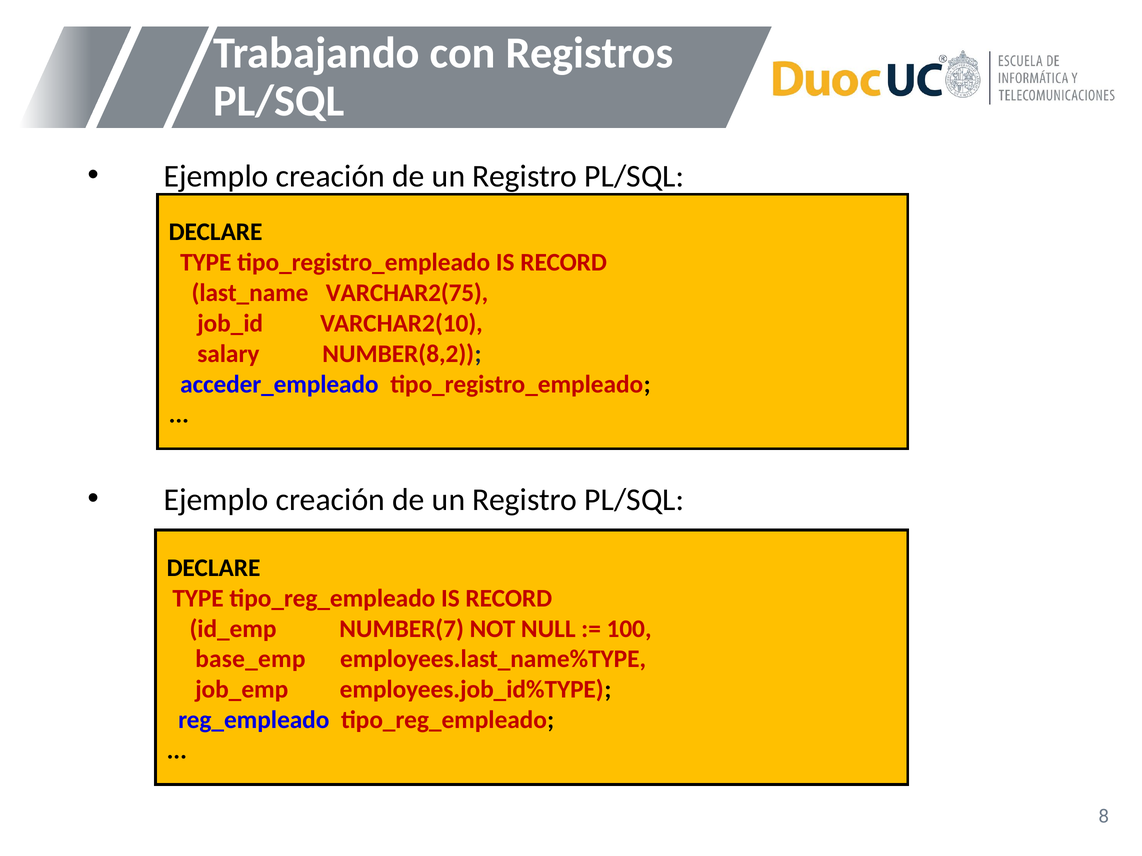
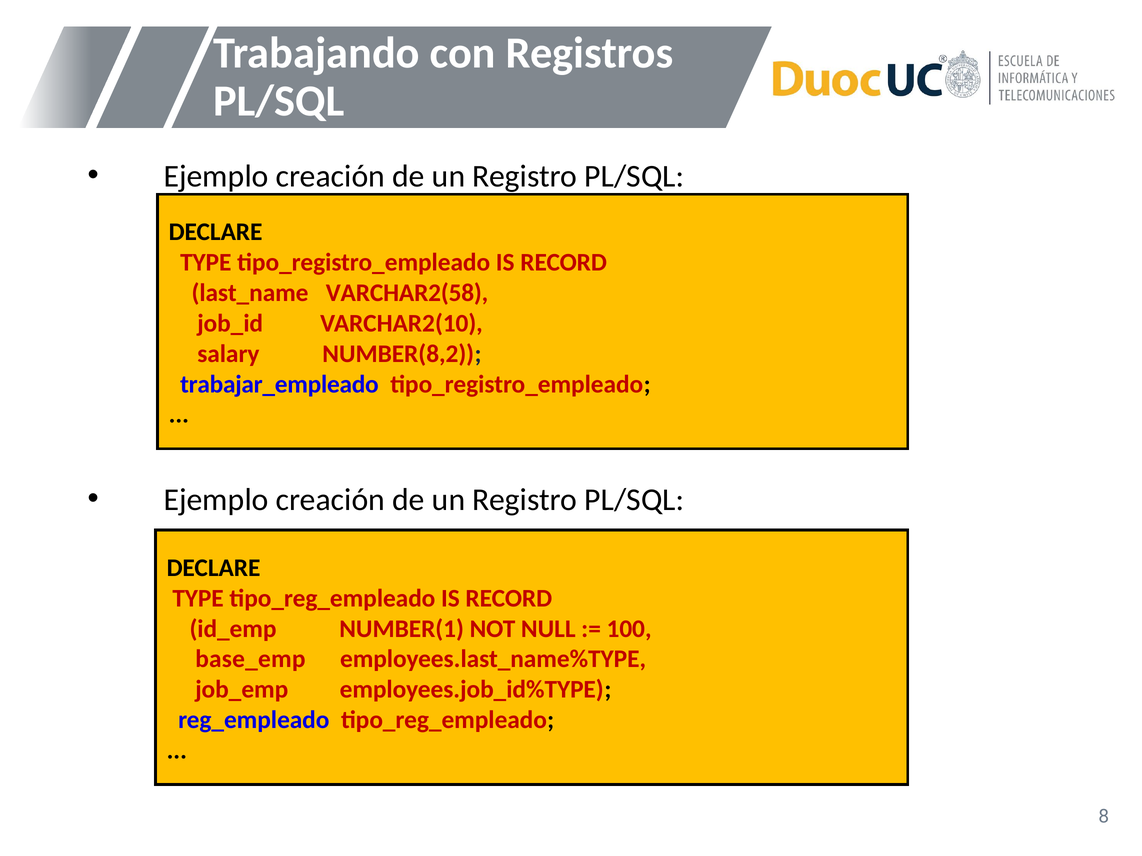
VARCHAR2(75: VARCHAR2(75 -> VARCHAR2(58
acceder_empleado: acceder_empleado -> trabajar_empleado
NUMBER(7: NUMBER(7 -> NUMBER(1
